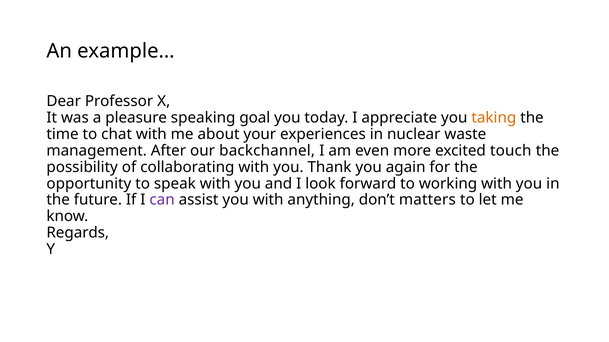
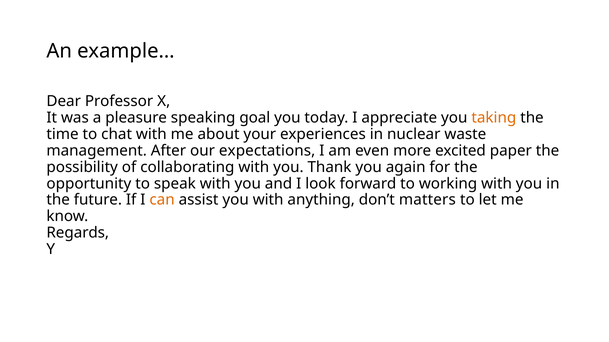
backchannel: backchannel -> expectations
touch: touch -> paper
can colour: purple -> orange
